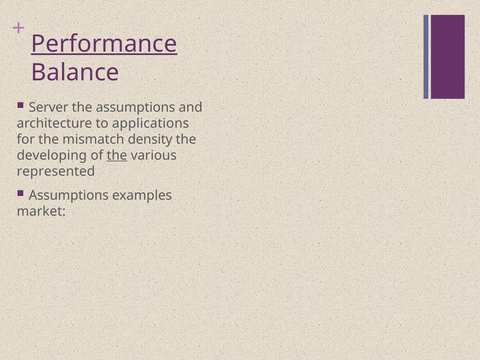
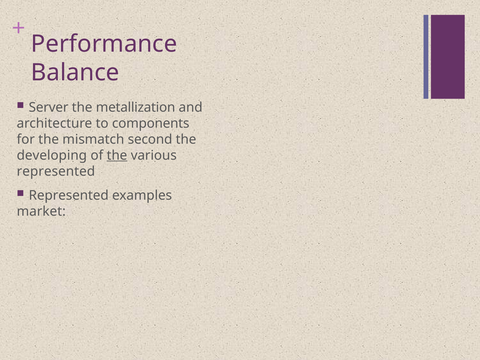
Performance underline: present -> none
the assumptions: assumptions -> metallization
applications: applications -> components
density: density -> second
Assumptions at (69, 195): Assumptions -> Represented
